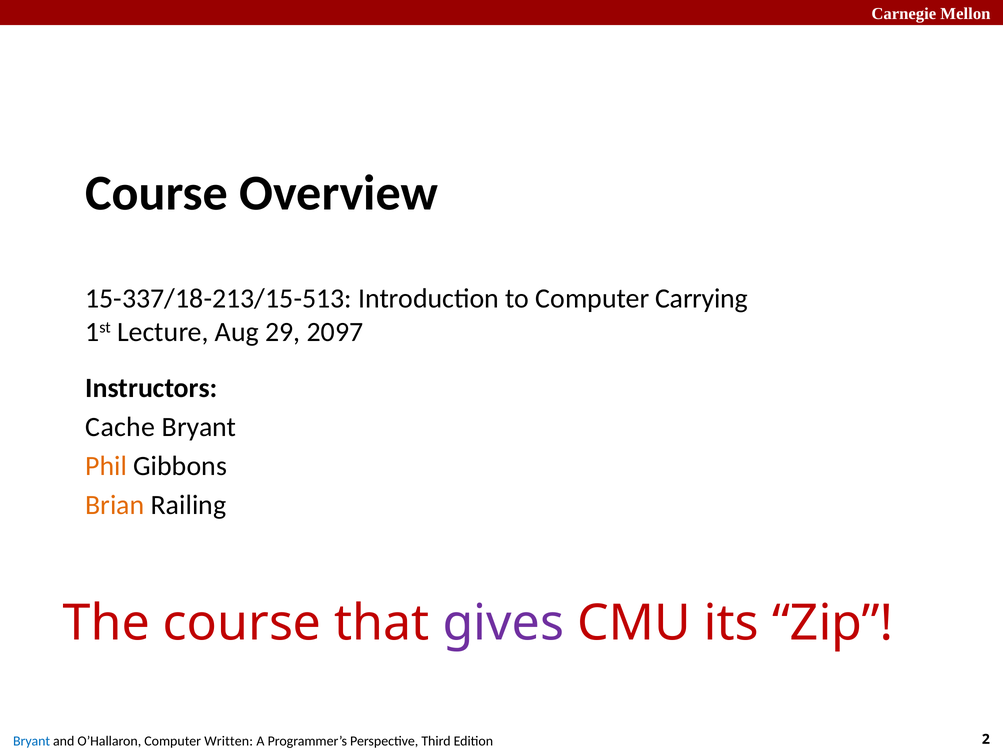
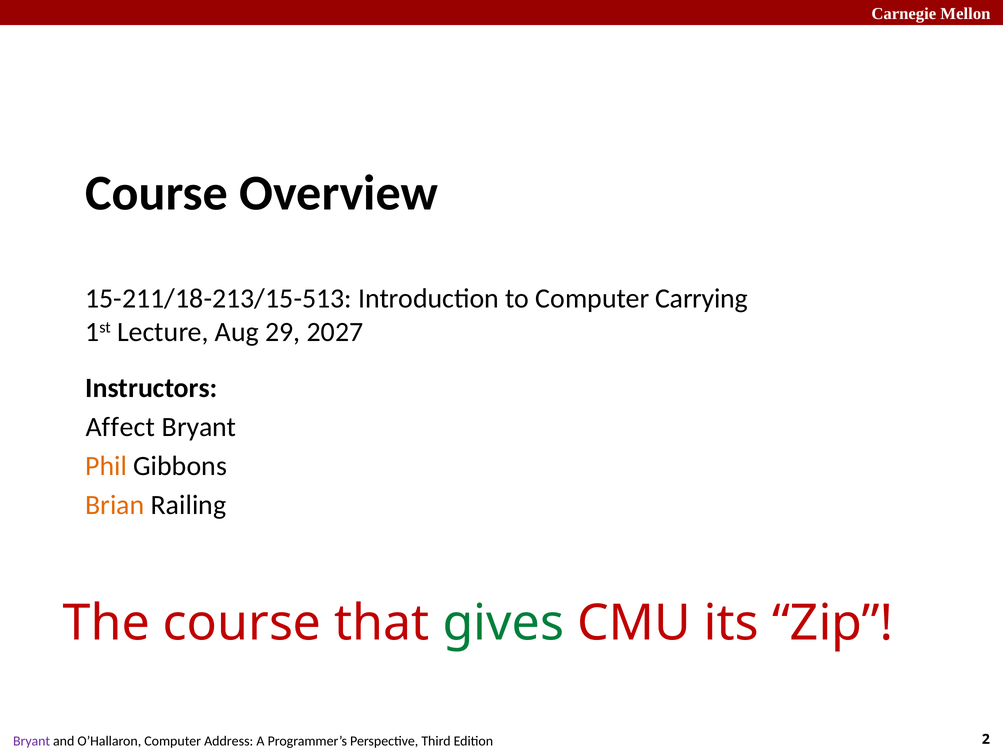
15-337/18-213/15-513: 15-337/18-213/15-513 -> 15-211/18-213/15-513
2097: 2097 -> 2027
Cache: Cache -> Affect
gives colour: purple -> green
Bryant at (32, 741) colour: blue -> purple
Written: Written -> Address
